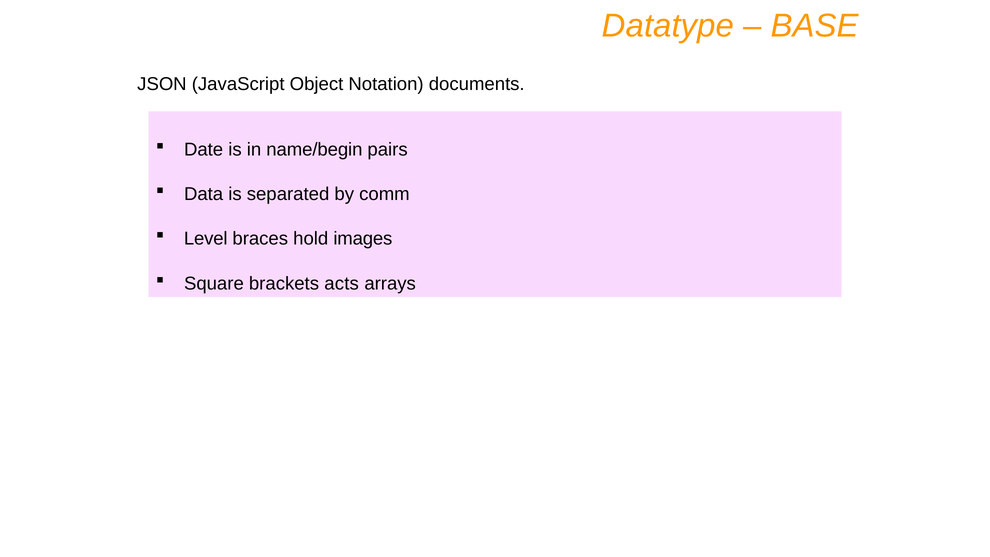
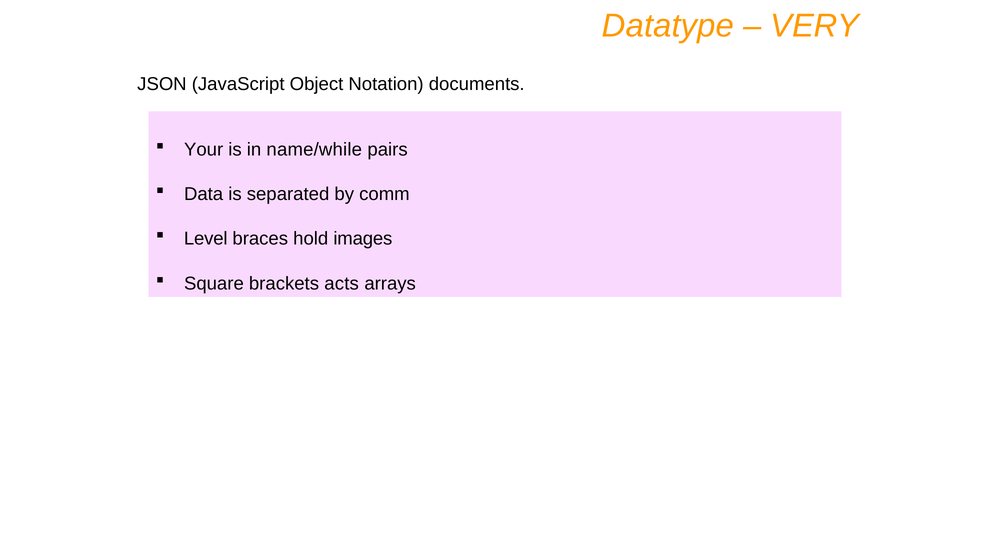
BASE: BASE -> VERY
Date: Date -> Your
name/begin: name/begin -> name/while
